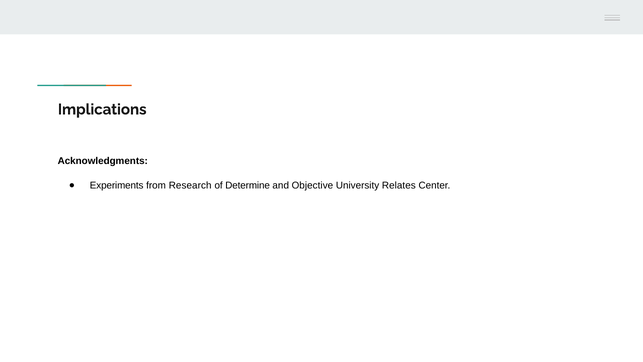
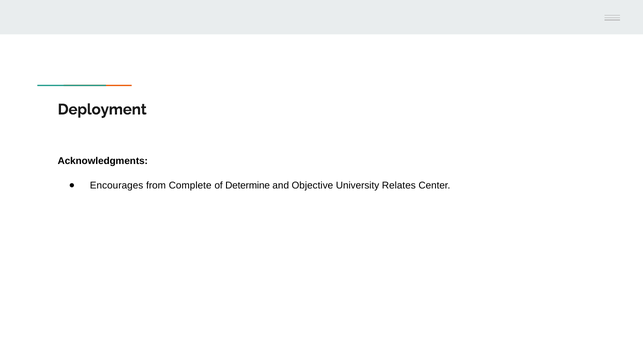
Implications: Implications -> Deployment
Experiments: Experiments -> Encourages
Research: Research -> Complete
